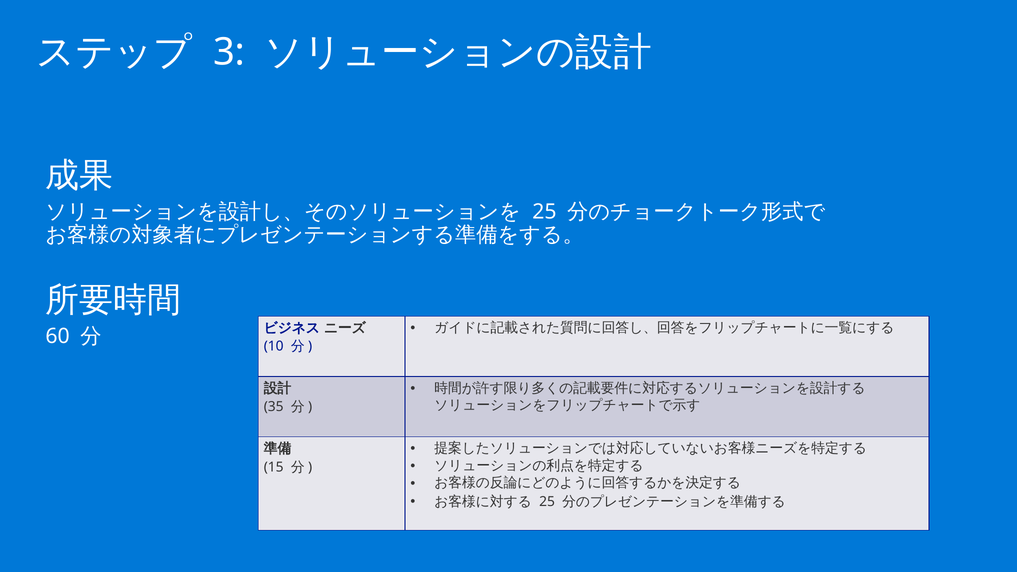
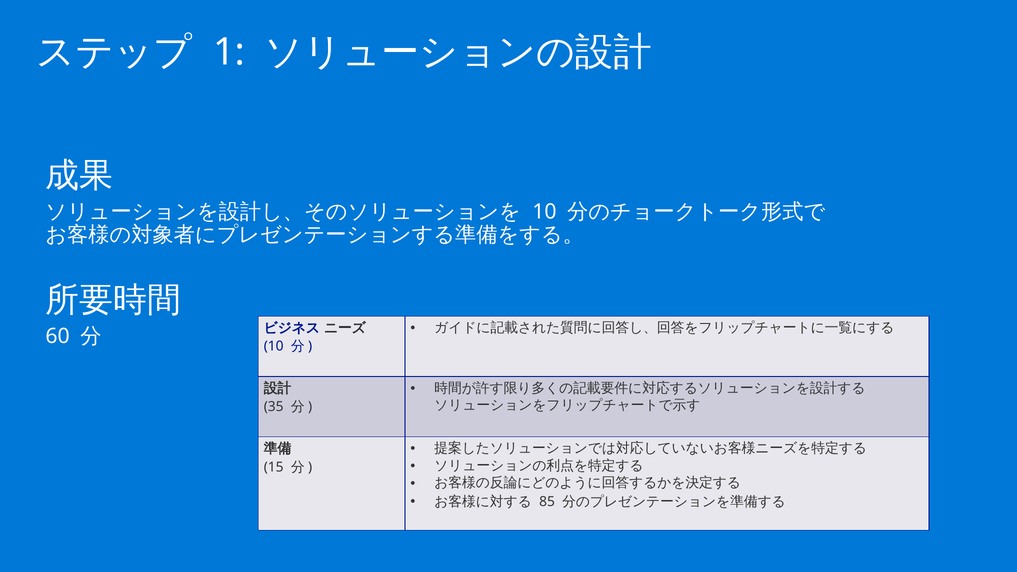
3: 3 -> 1
25 at (544, 212): 25 -> 10
25 at (547, 502): 25 -> 85
